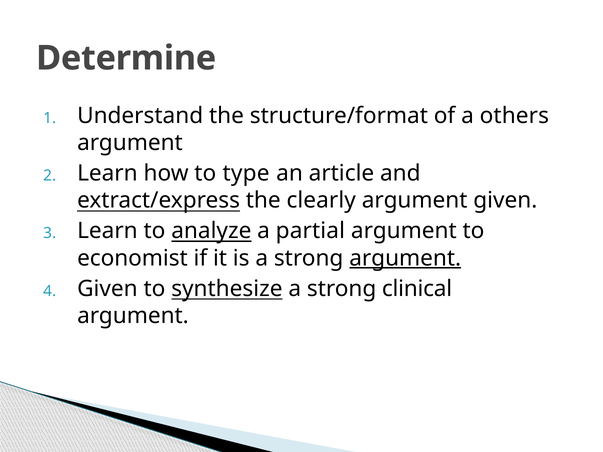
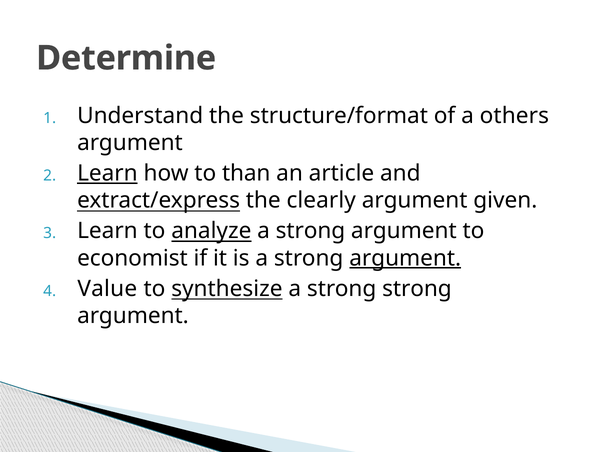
Learn at (107, 173) underline: none -> present
type: type -> than
analyze a partial: partial -> strong
Given at (107, 289): Given -> Value
strong clinical: clinical -> strong
